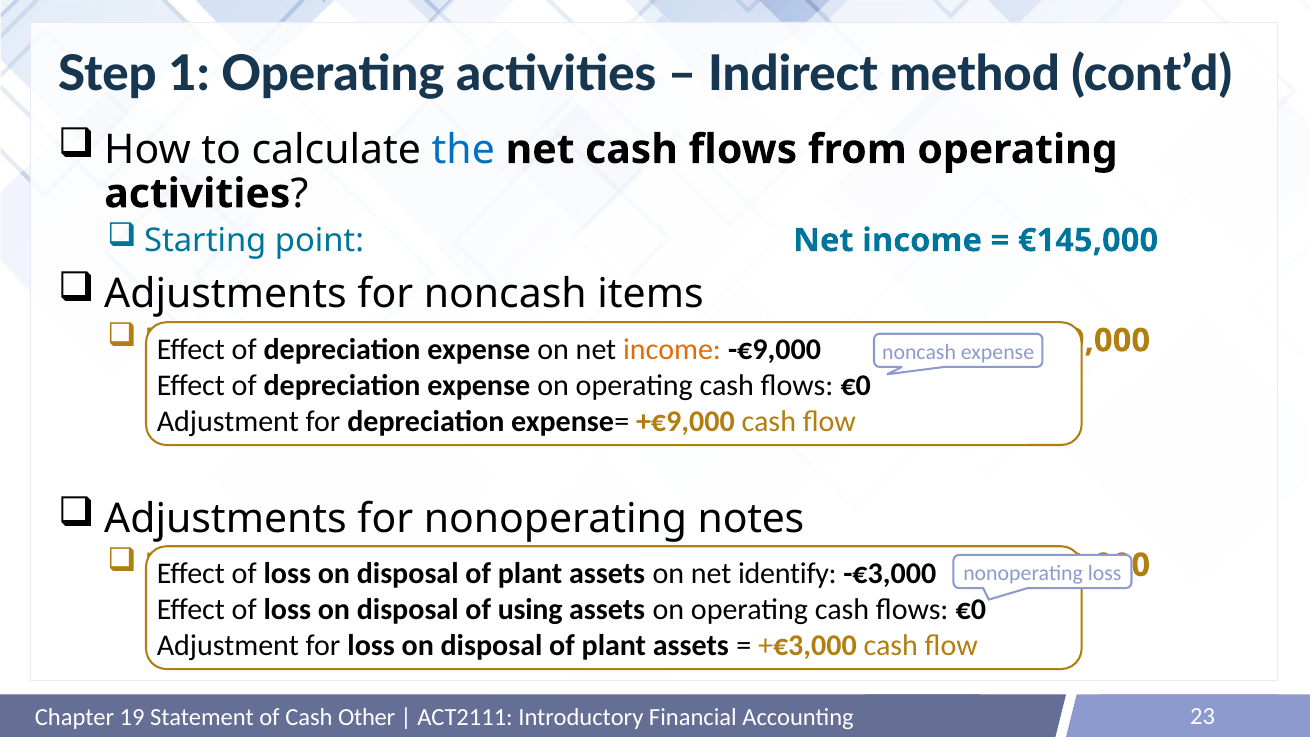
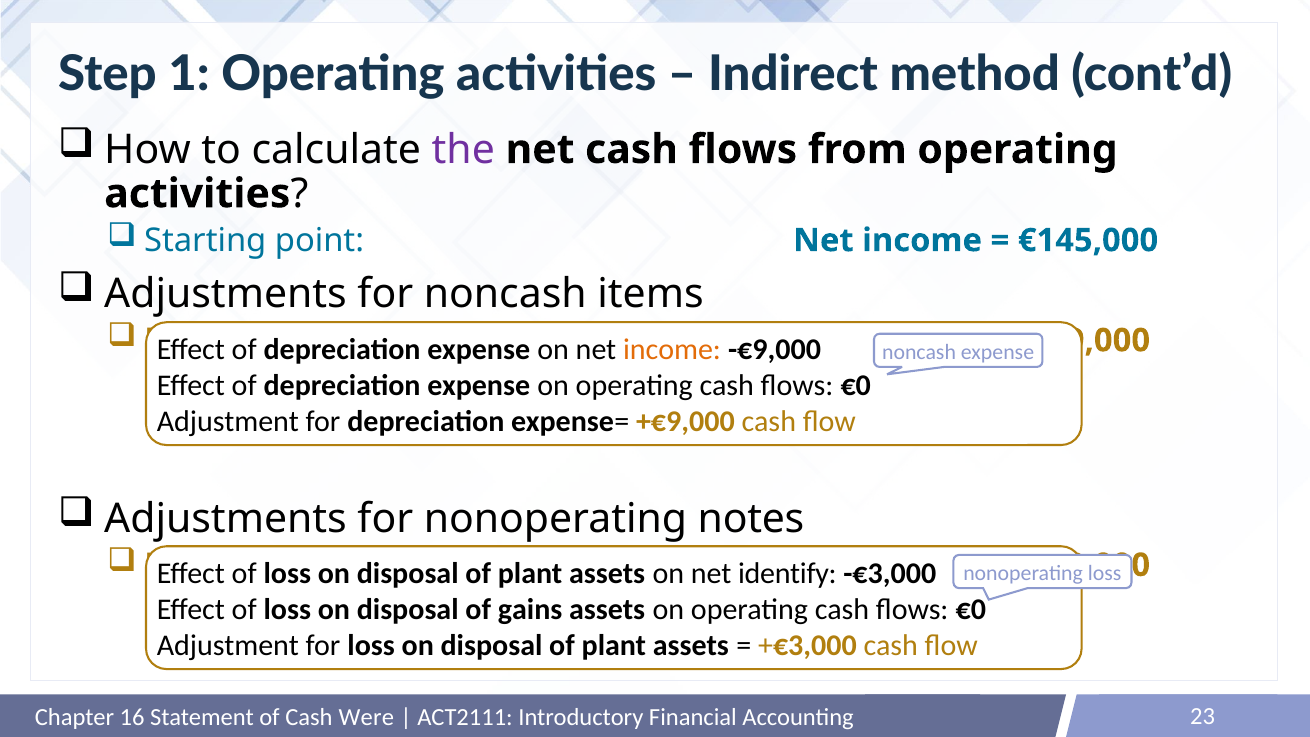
the colour: blue -> purple
using: using -> gains
19: 19 -> 16
Other: Other -> Were
